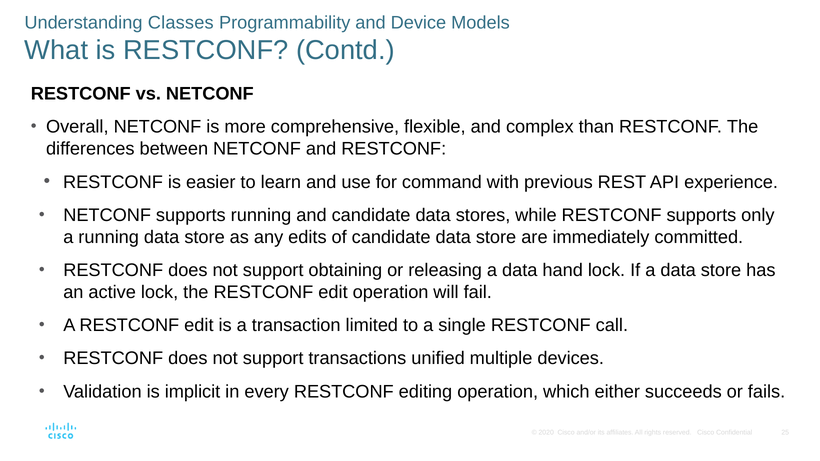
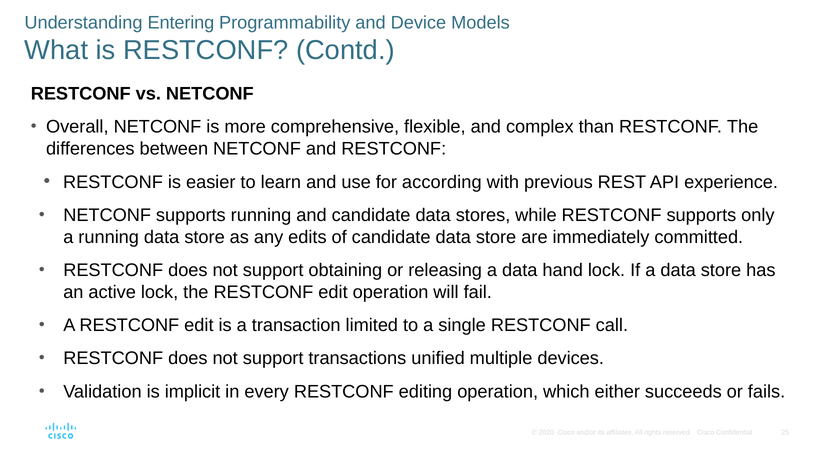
Classes: Classes -> Entering
command: command -> according
